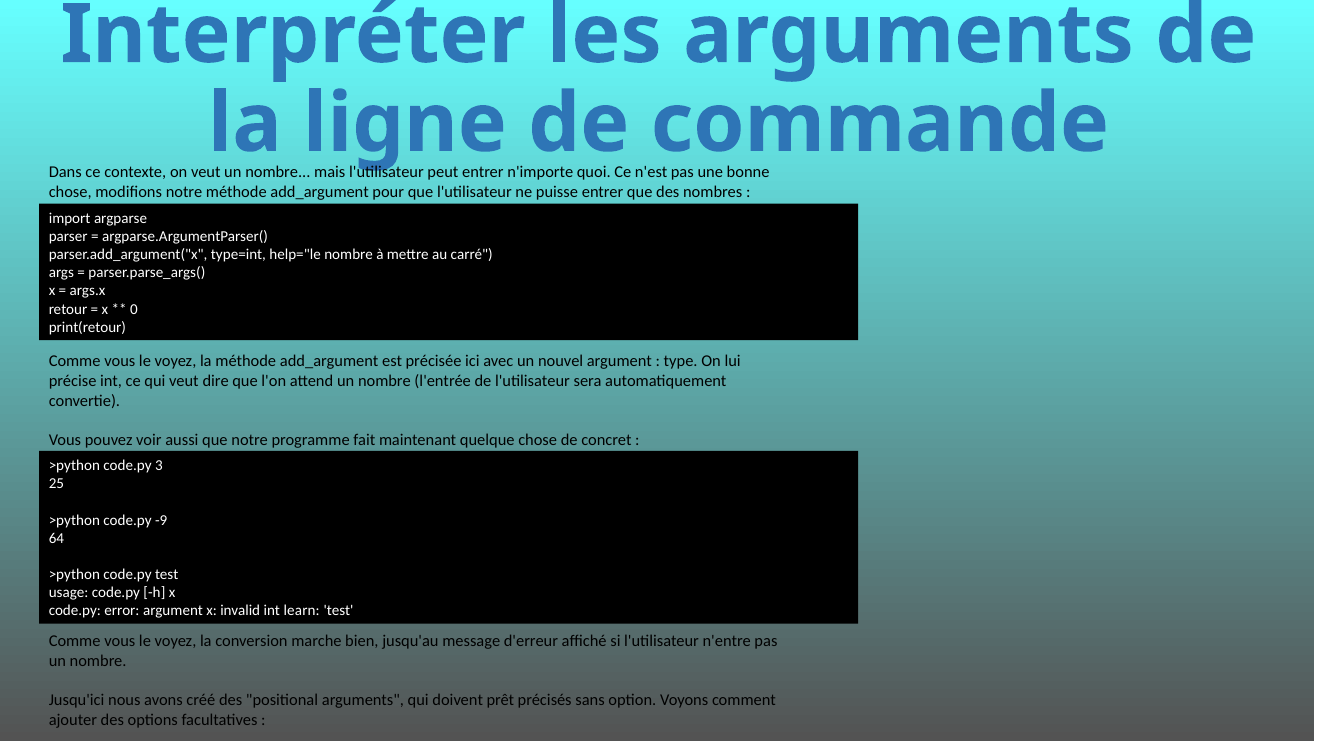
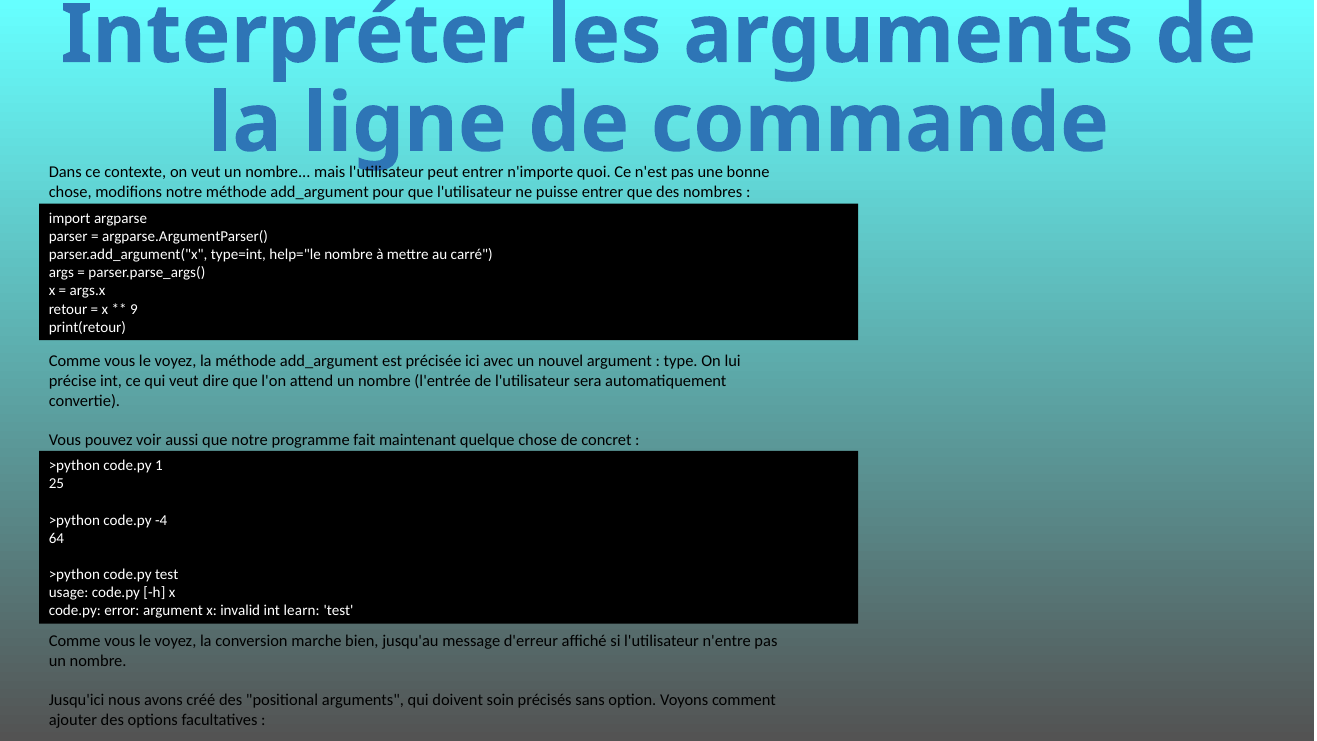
0: 0 -> 9
3: 3 -> 1
-9: -9 -> -4
prêt: prêt -> soin
